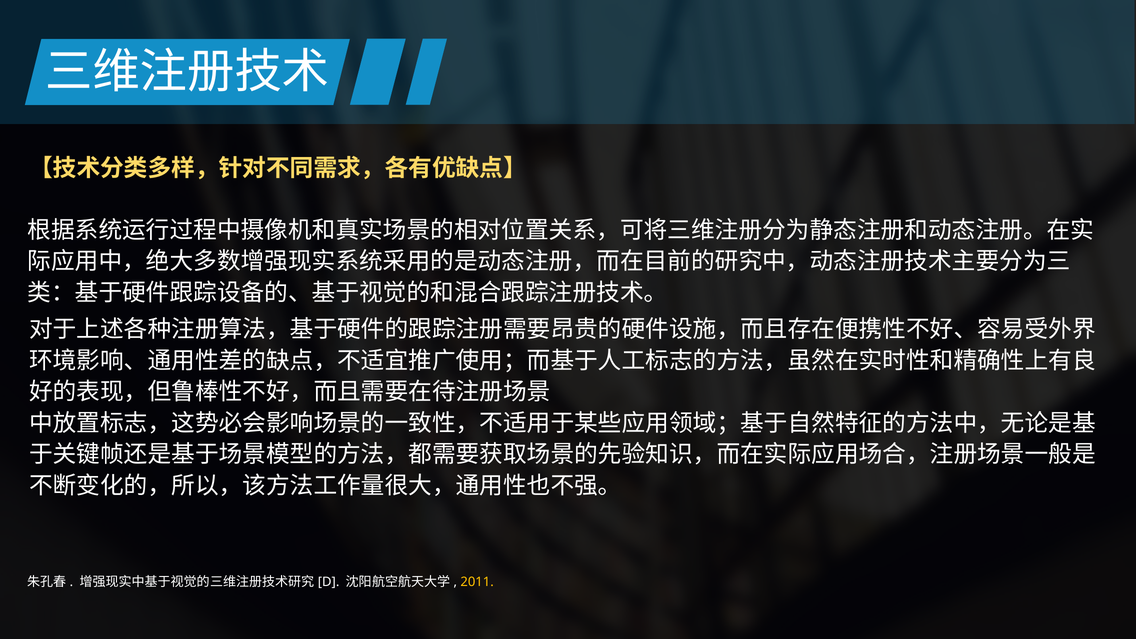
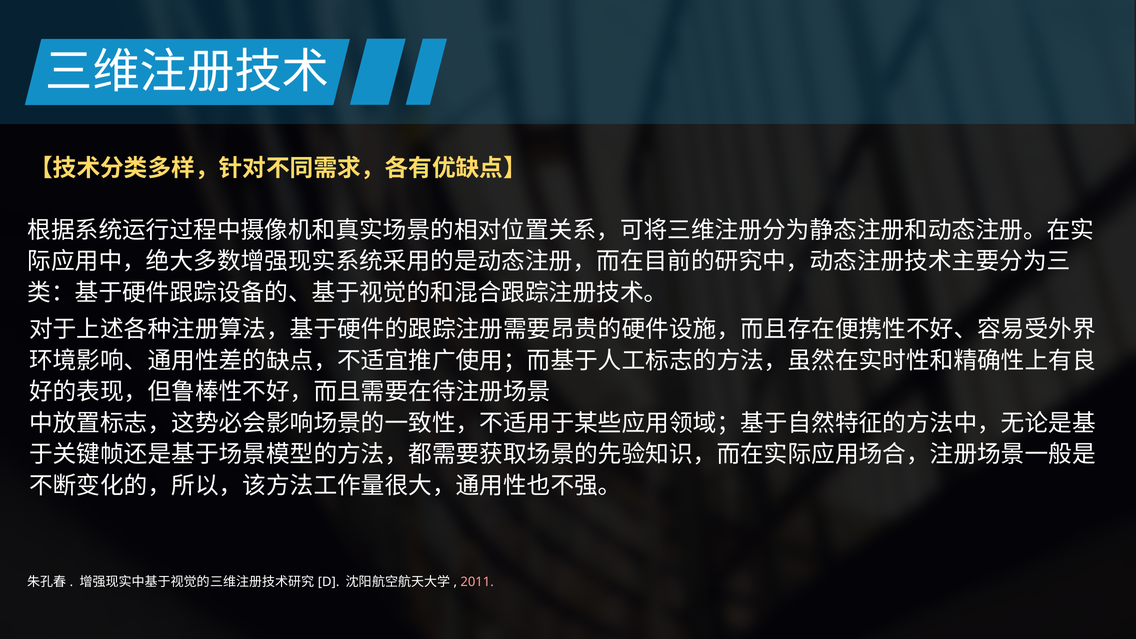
2011 colour: yellow -> pink
